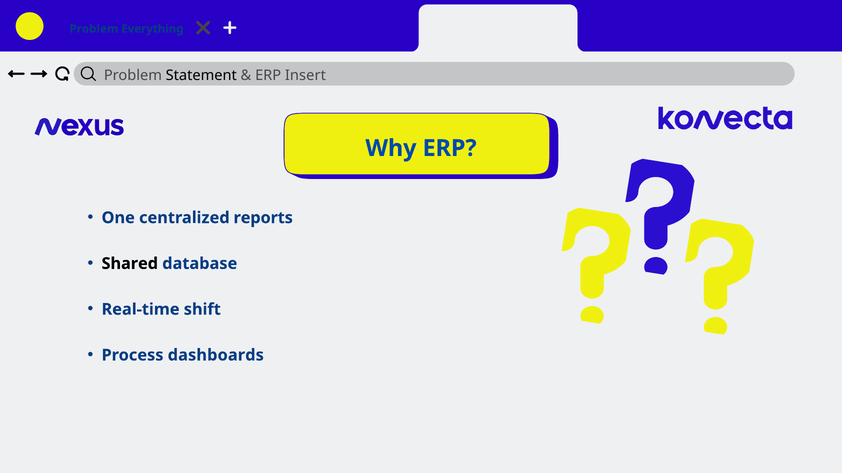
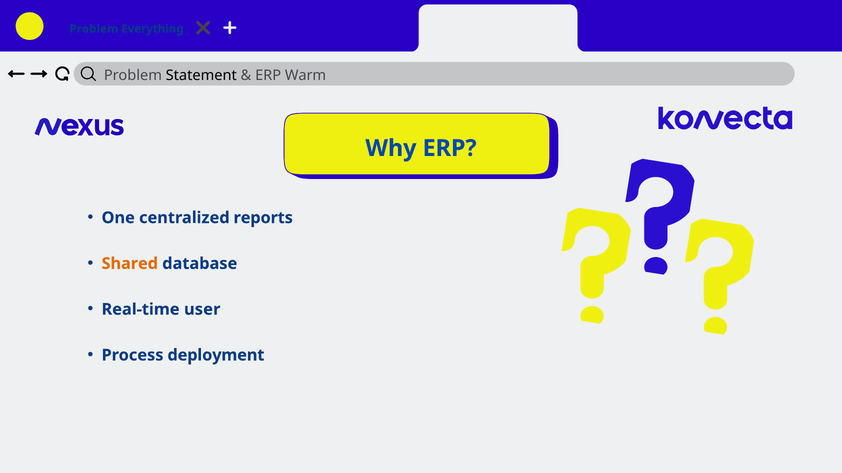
Insert: Insert -> Warm
Shared colour: black -> orange
shift: shift -> user
dashboards: dashboards -> deployment
